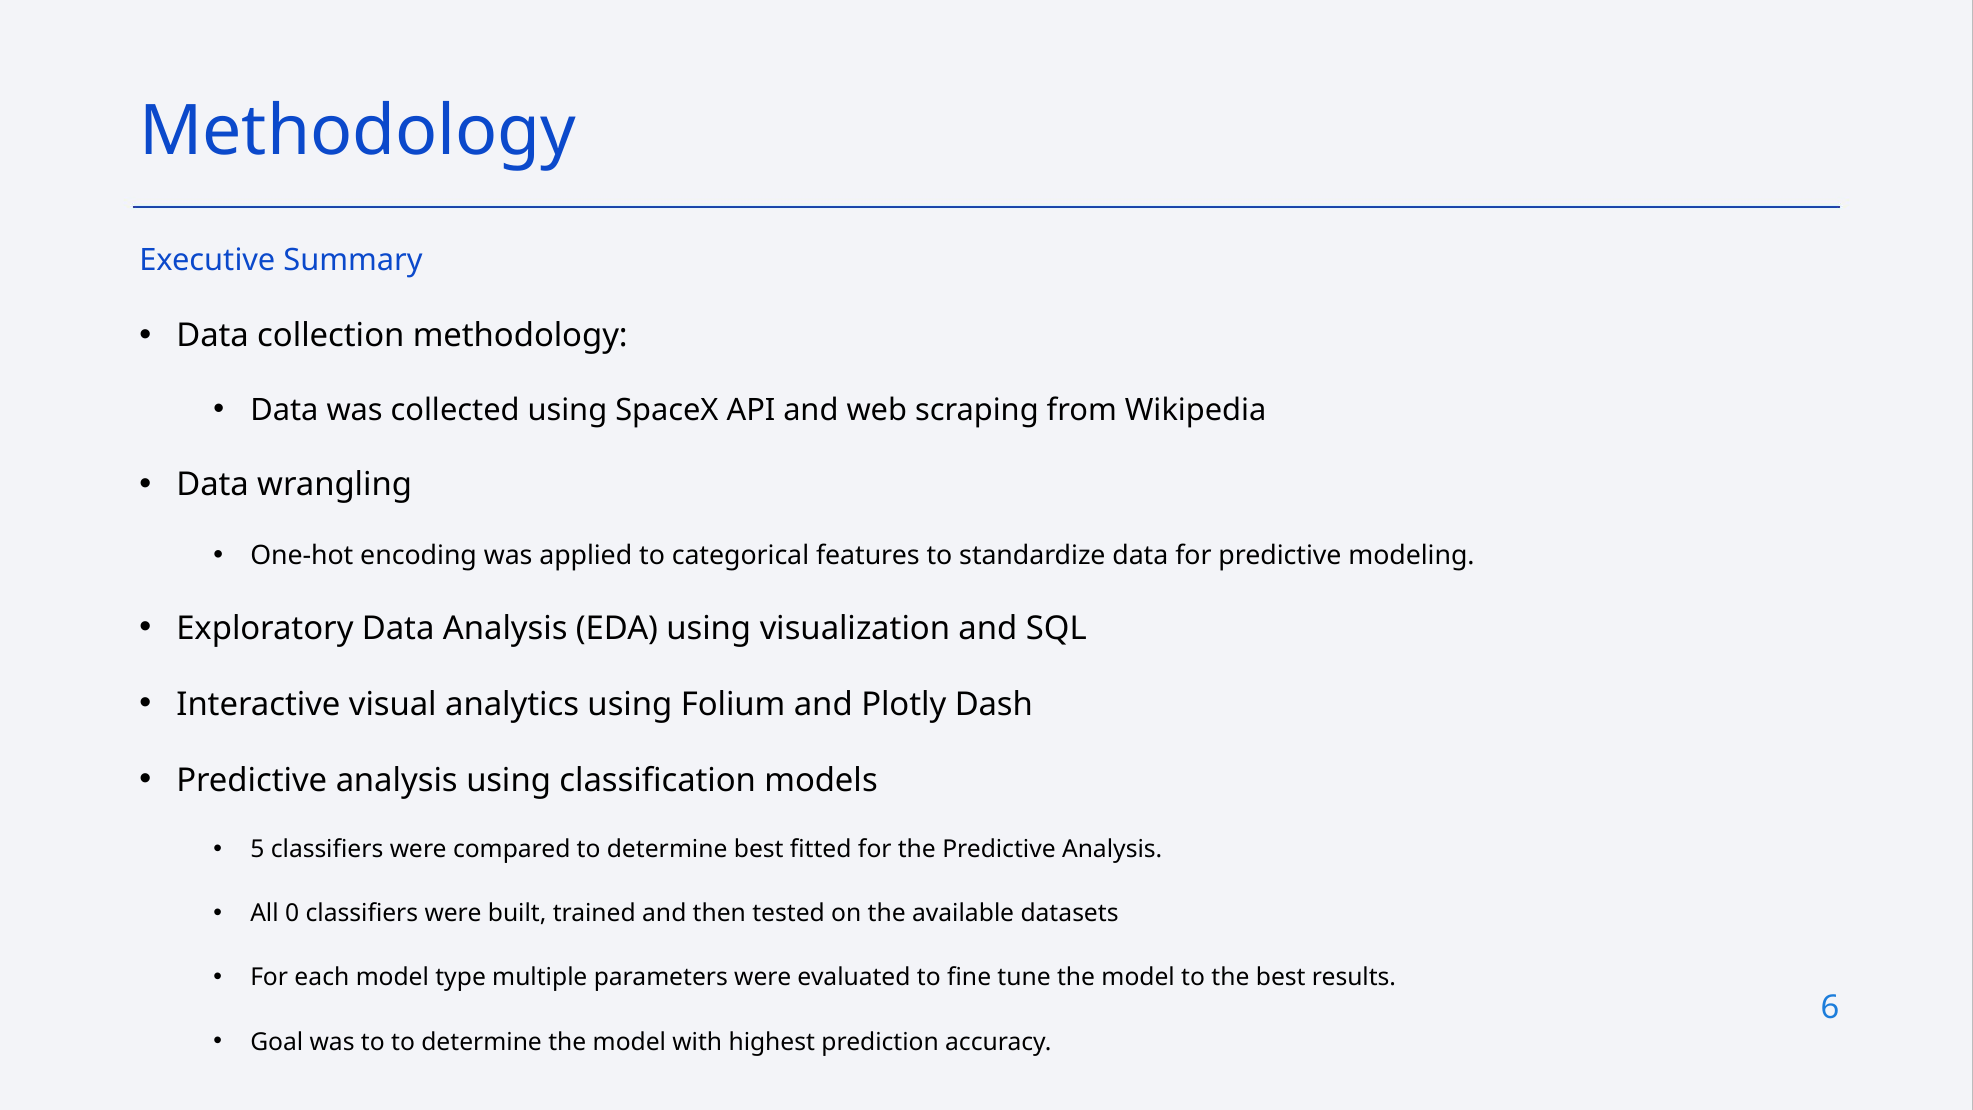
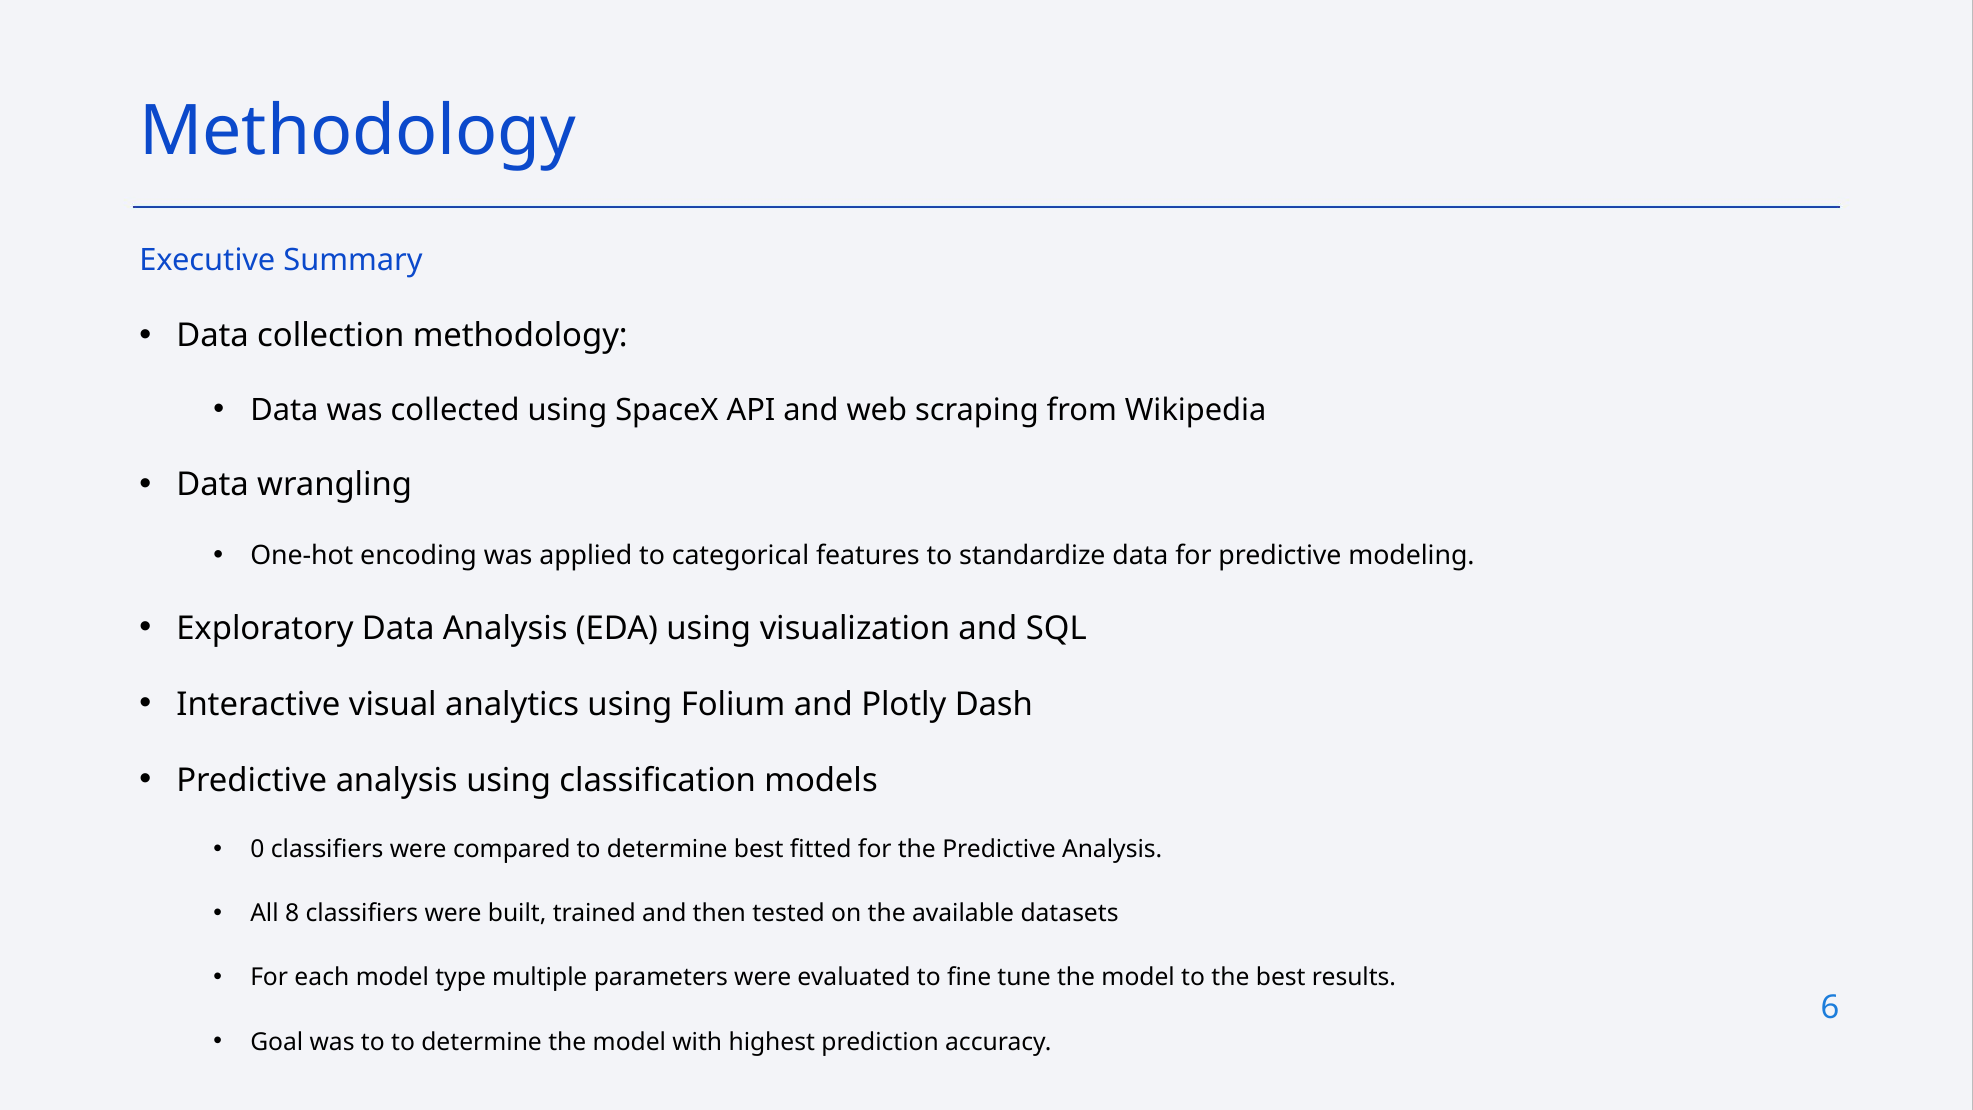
5: 5 -> 0
0: 0 -> 8
